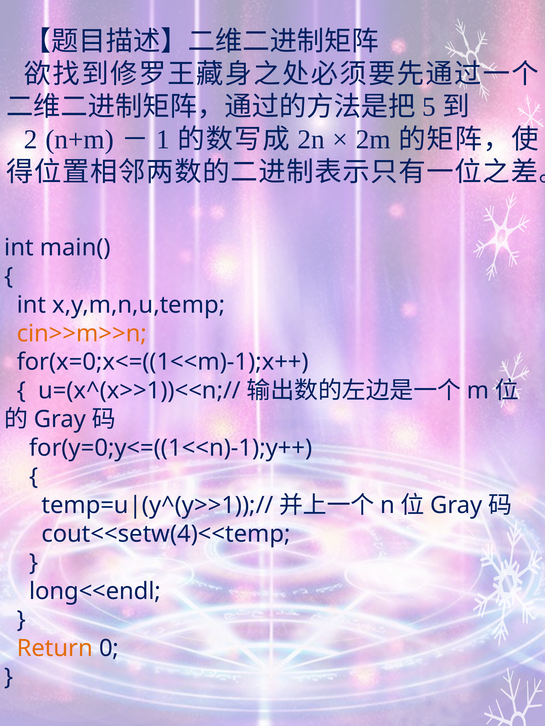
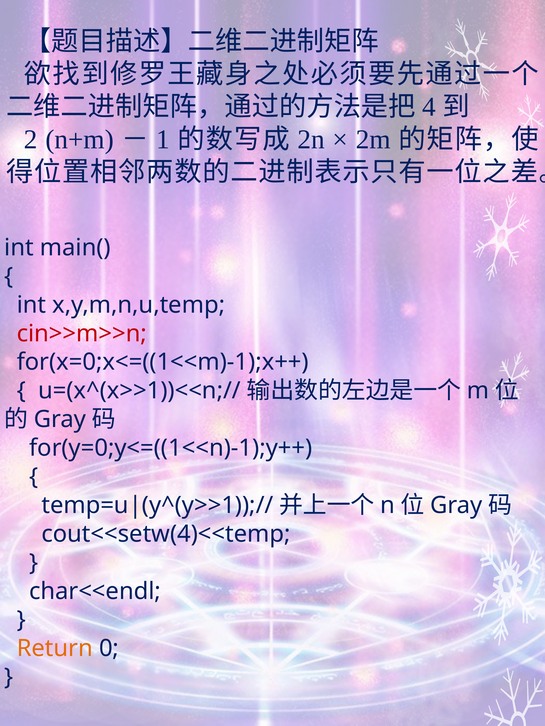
5: 5 -> 4
cin>>m>>n colour: orange -> red
long<<endl: long<<endl -> char<<endl
